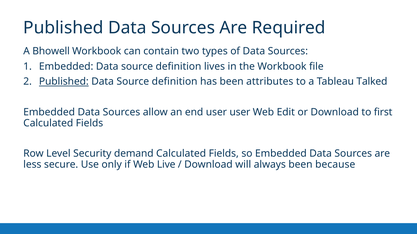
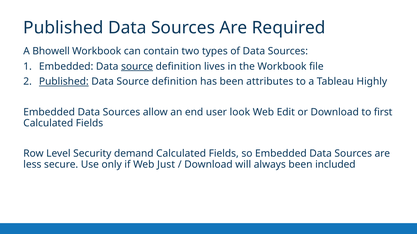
source at (137, 66) underline: none -> present
Talked: Talked -> Highly
user user: user -> look
Live: Live -> Just
because: because -> included
